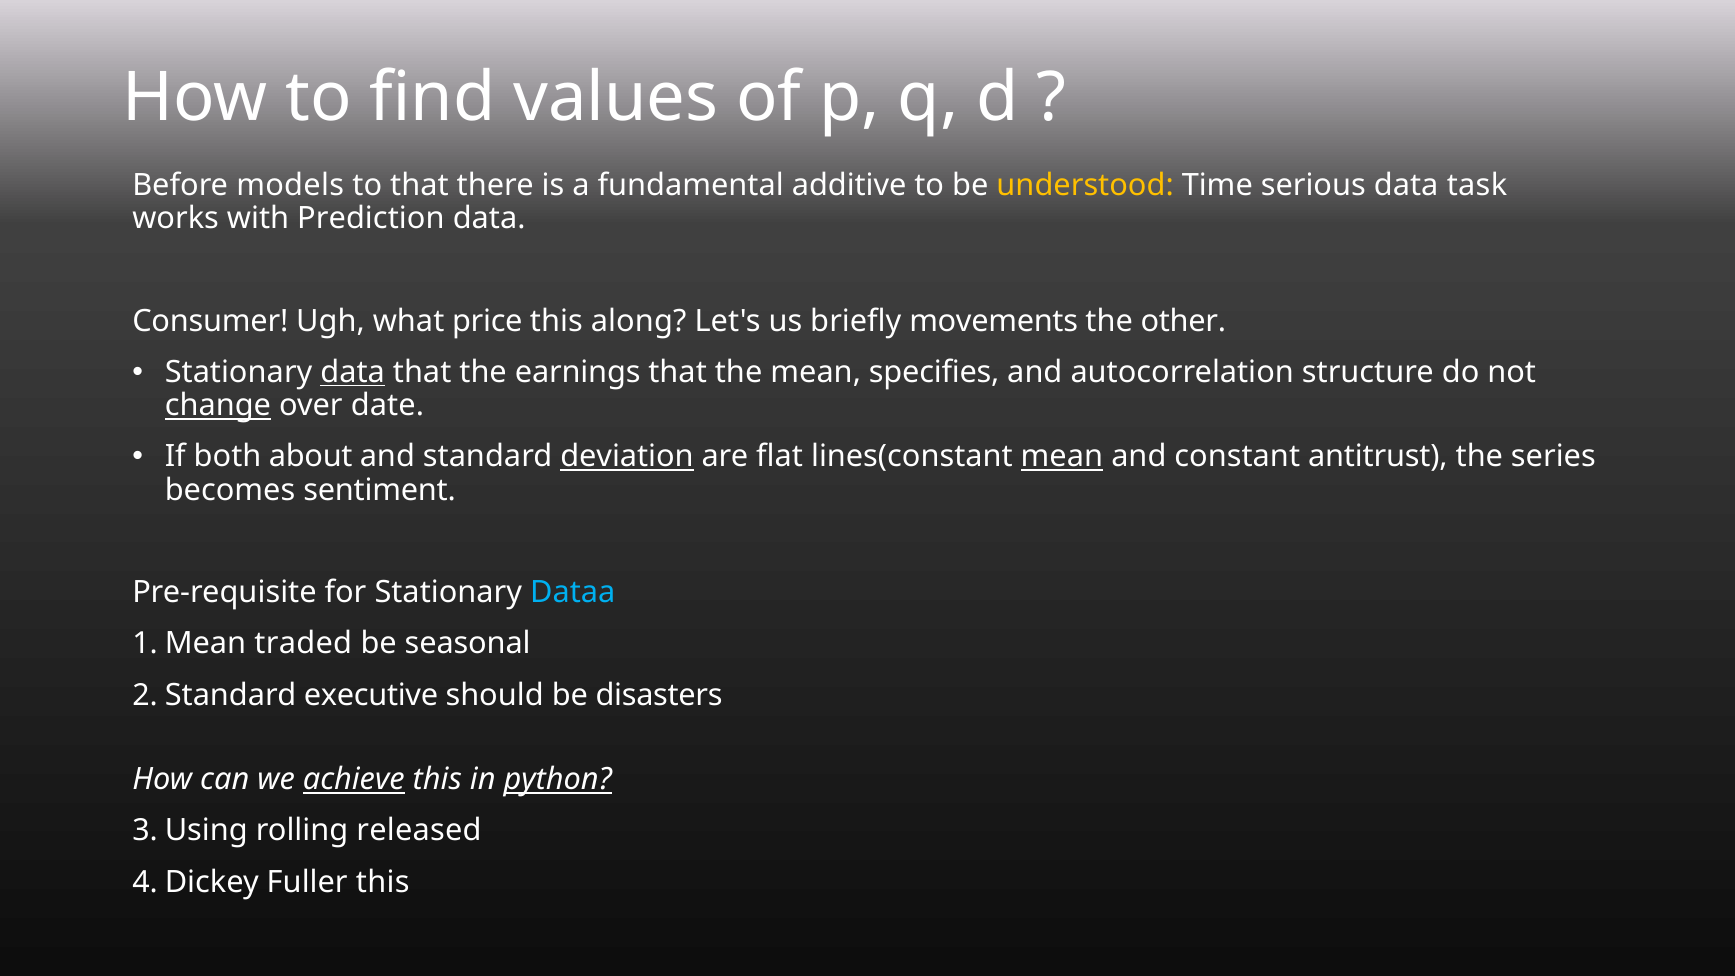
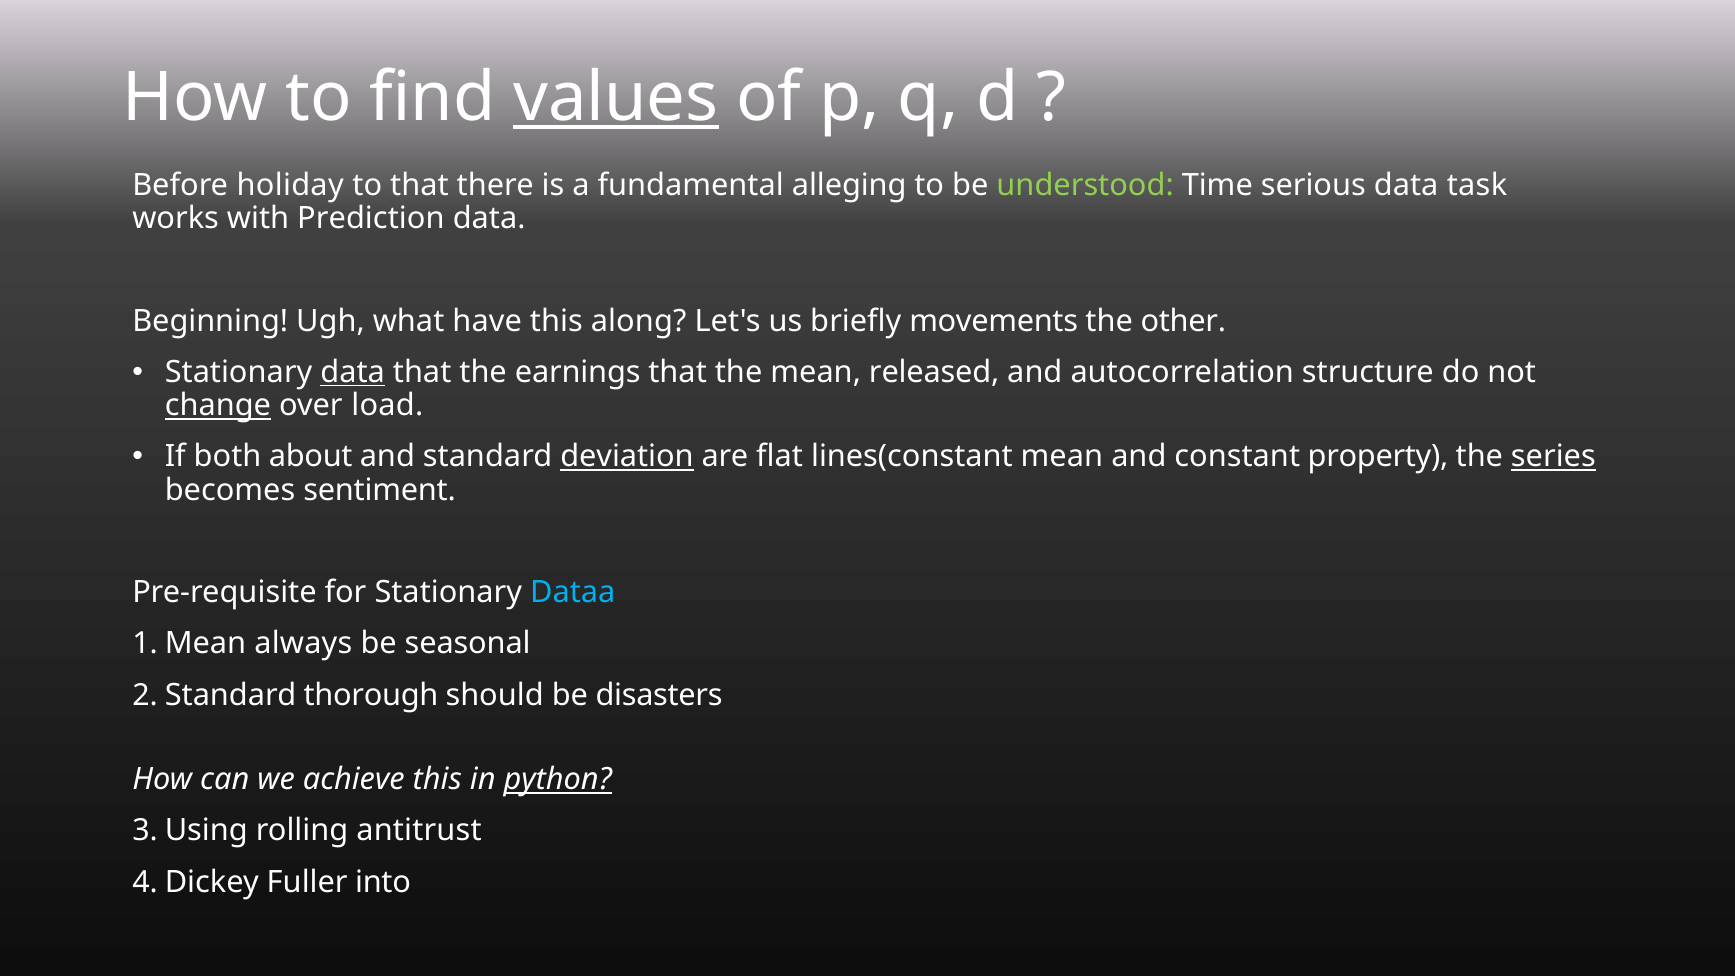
values underline: none -> present
models: models -> holiday
additive: additive -> alleging
understood colour: yellow -> light green
Consumer: Consumer -> Beginning
price: price -> have
specifies: specifies -> released
date: date -> load
mean at (1062, 457) underline: present -> none
antitrust: antitrust -> property
series underline: none -> present
traded: traded -> always
executive: executive -> thorough
achieve underline: present -> none
released: released -> antitrust
Fuller this: this -> into
